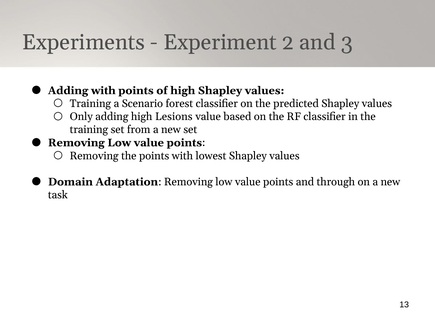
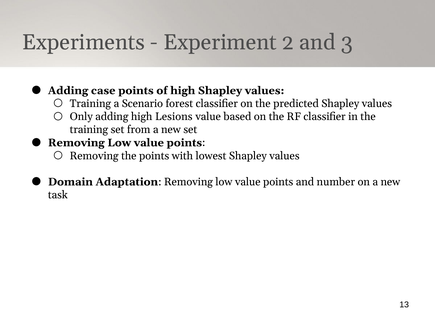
Adding with: with -> case
through: through -> number
